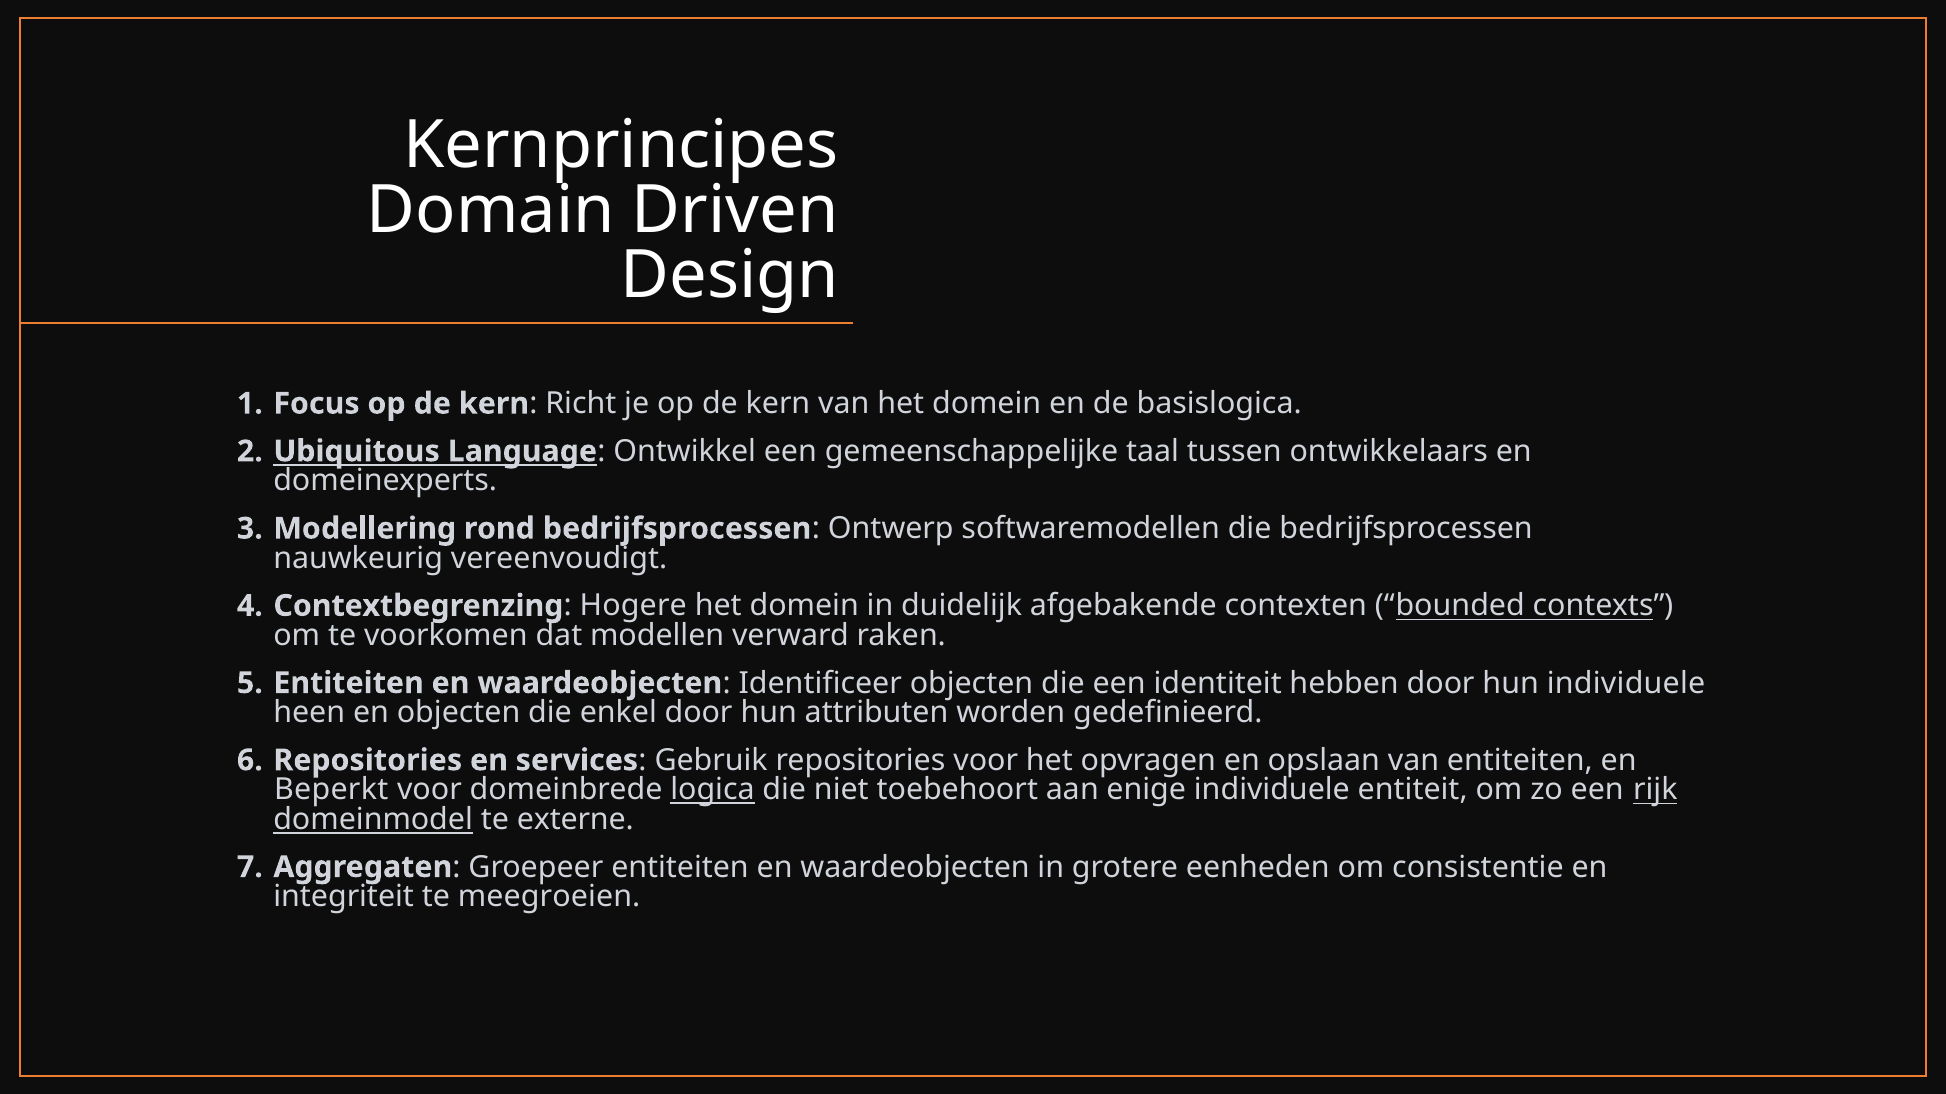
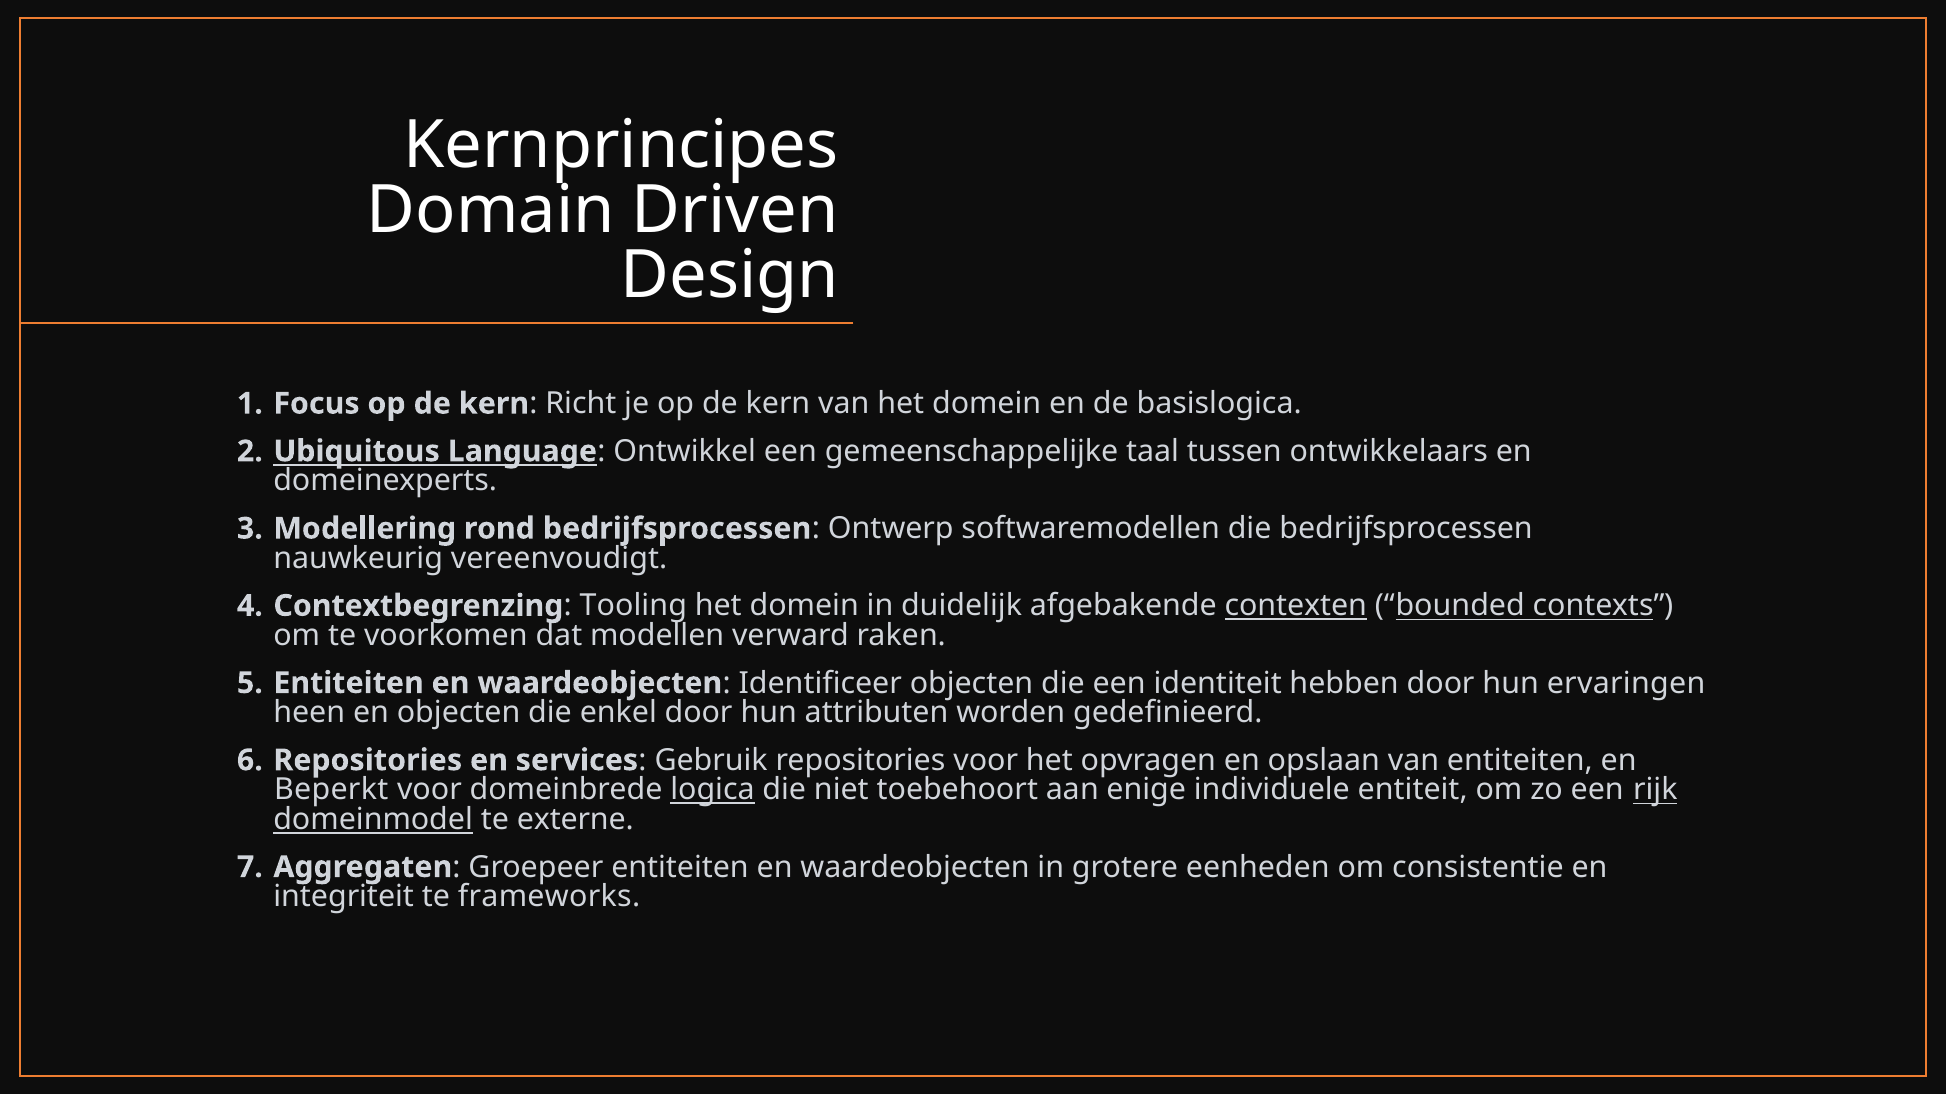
Hogere: Hogere -> Tooling
contexten underline: none -> present
hun individuele: individuele -> ervaringen
meegroeien: meegroeien -> frameworks
